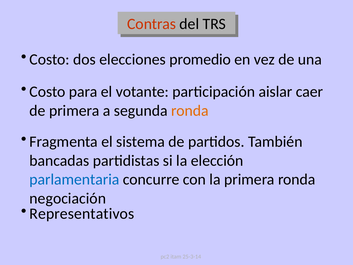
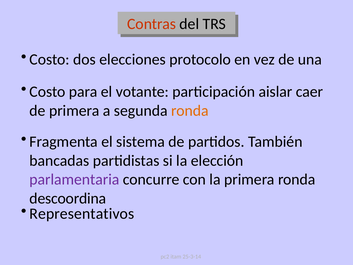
promedio: promedio -> protocolo
parlamentaria colour: blue -> purple
negociación: negociación -> descoordina
